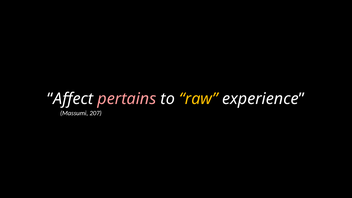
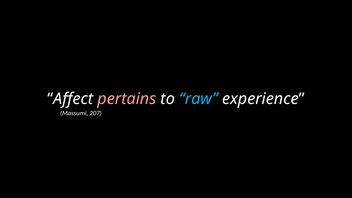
raw colour: yellow -> light blue
